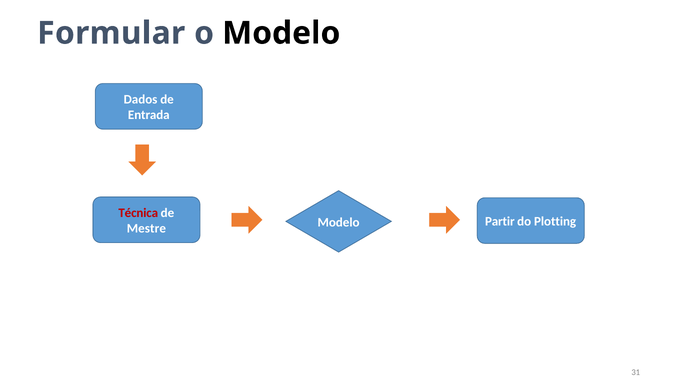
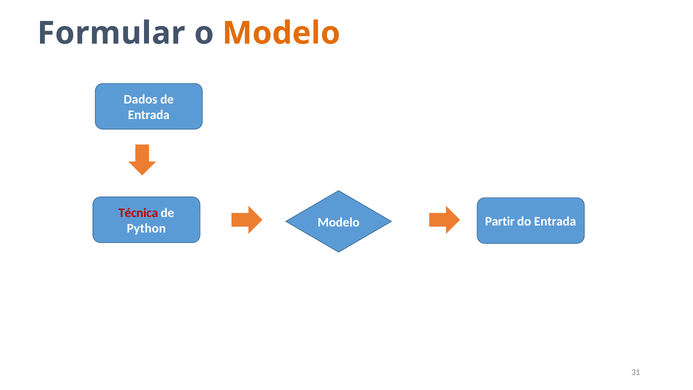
Modelo at (281, 33) colour: black -> orange
Mestre: Mestre -> Python
do Plotting: Plotting -> Entrada
